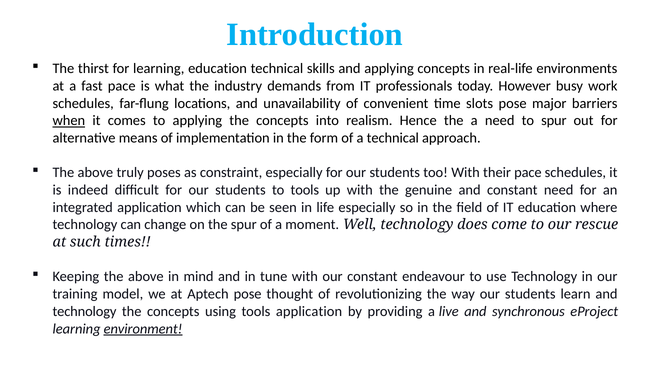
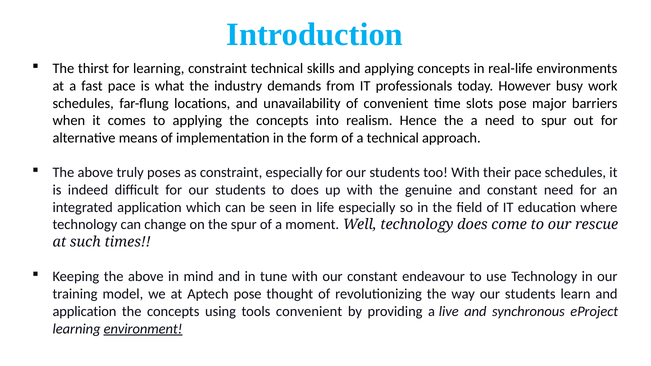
learning education: education -> constraint
when underline: present -> none
to tools: tools -> does
technology at (84, 312): technology -> application
tools application: application -> convenient
